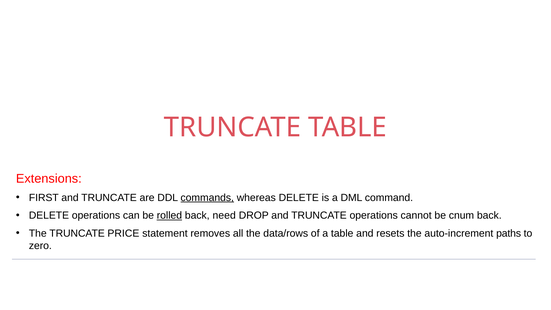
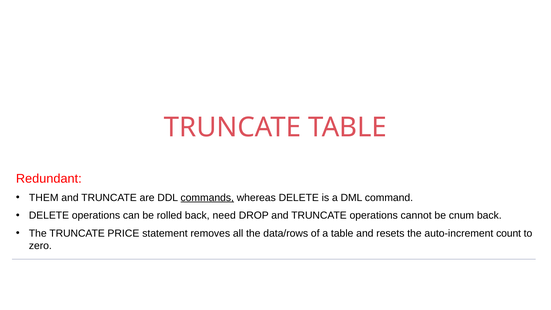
Extensions: Extensions -> Redundant
FIRST: FIRST -> THEM
rolled underline: present -> none
paths: paths -> count
